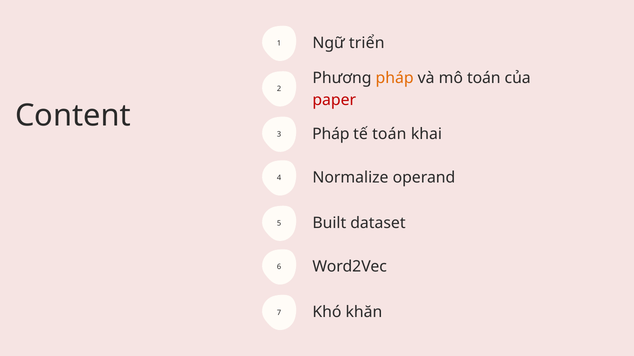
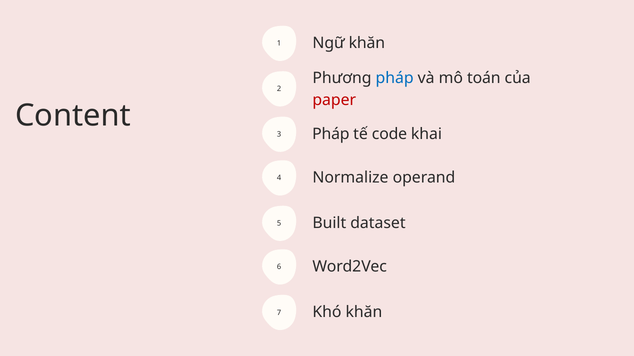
Ngữ triển: triển -> khăn
pháp at (395, 78) colour: orange -> blue
tế toán: toán -> code
